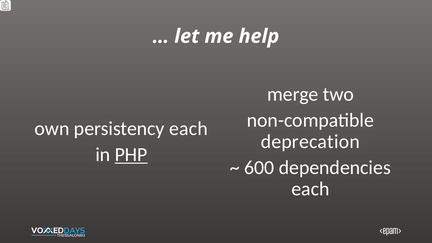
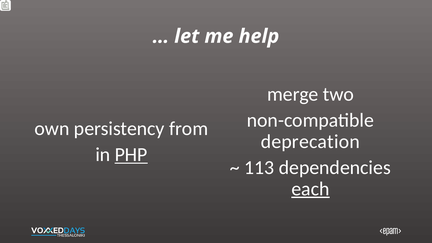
persistency each: each -> from
600: 600 -> 113
each at (310, 189) underline: none -> present
